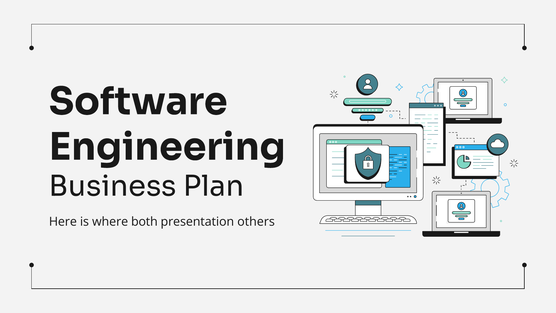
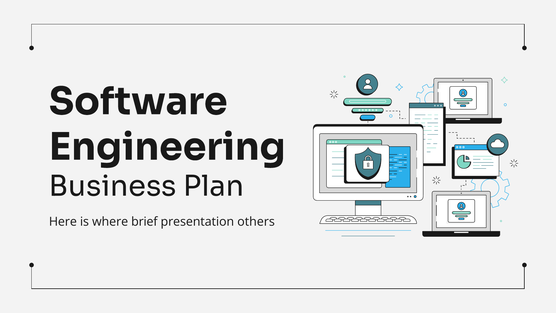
both: both -> brief
